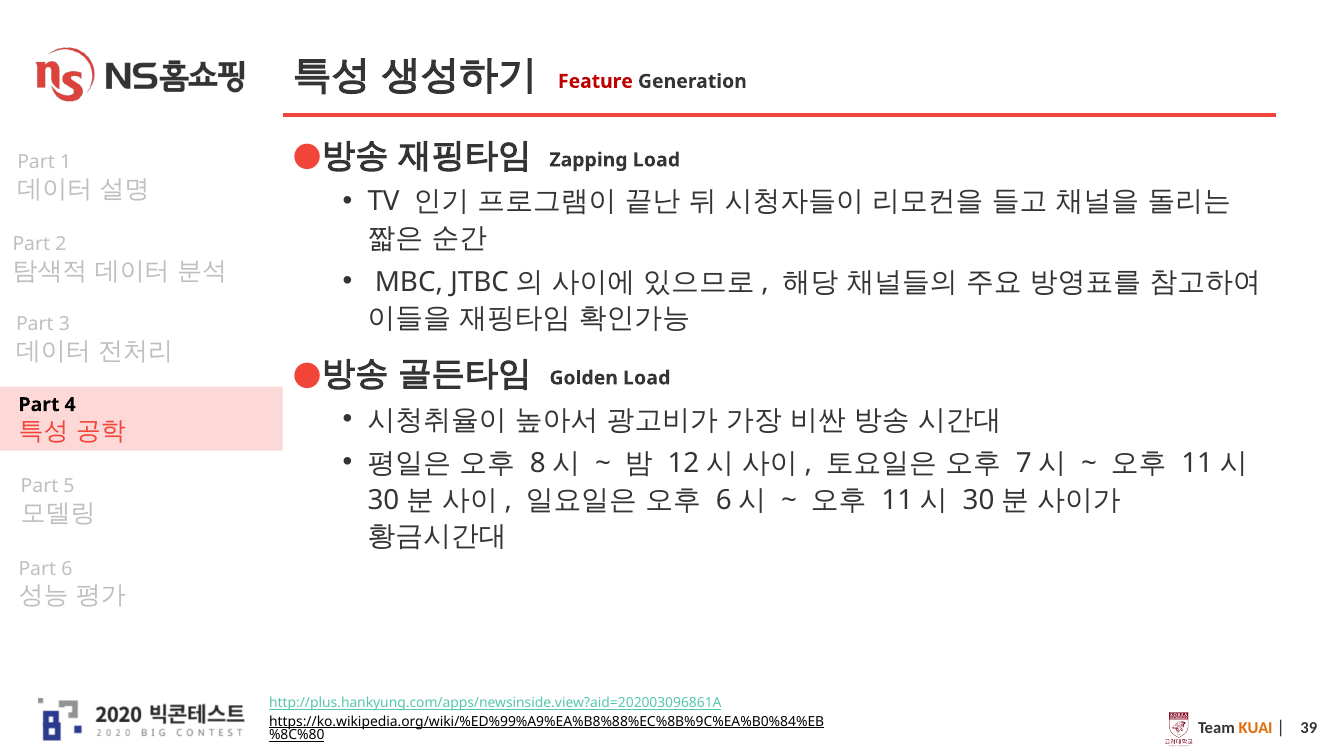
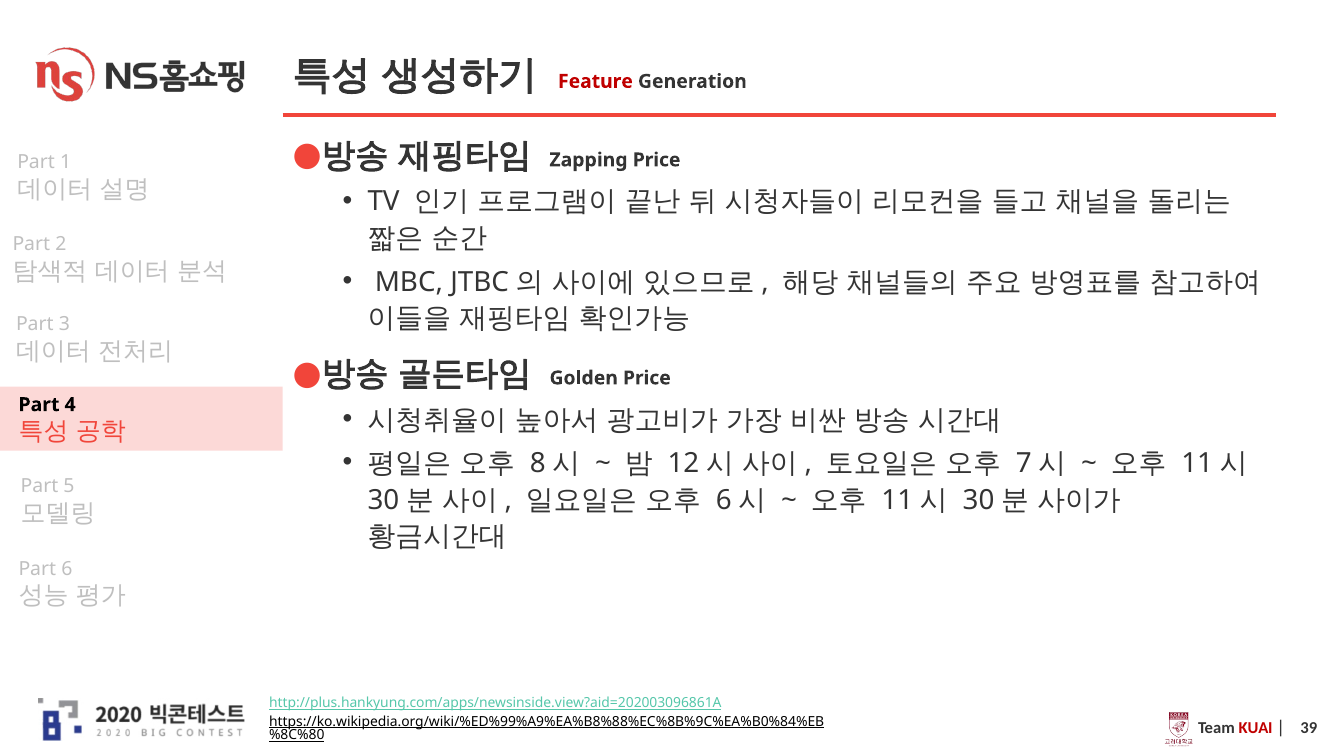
Zapping Load: Load -> Price
Golden Load: Load -> Price
KUAI colour: orange -> red
